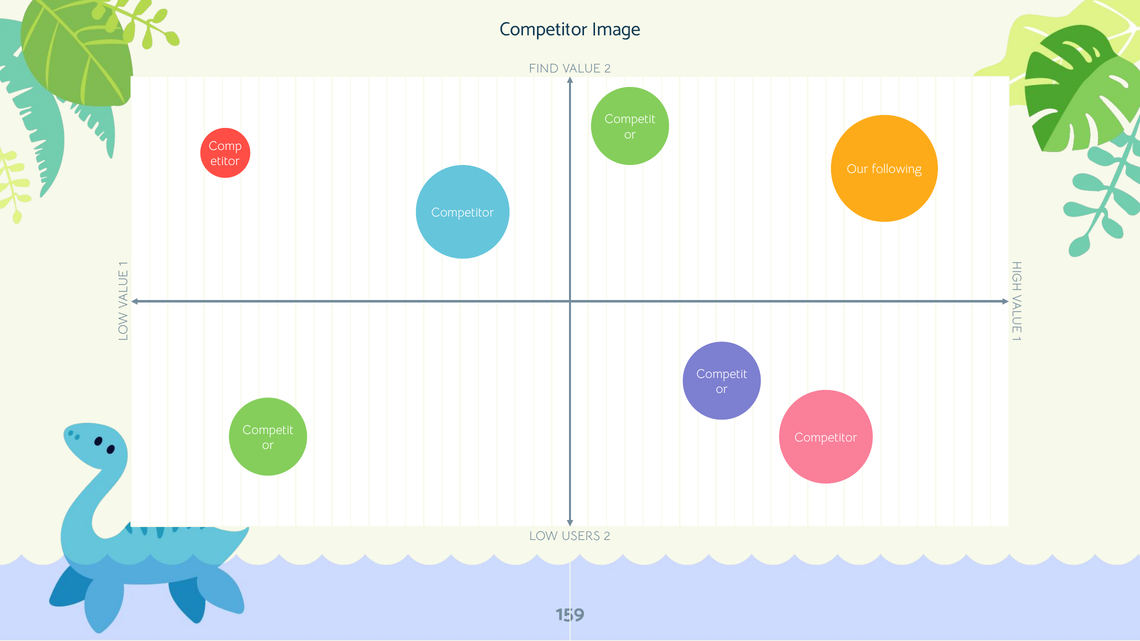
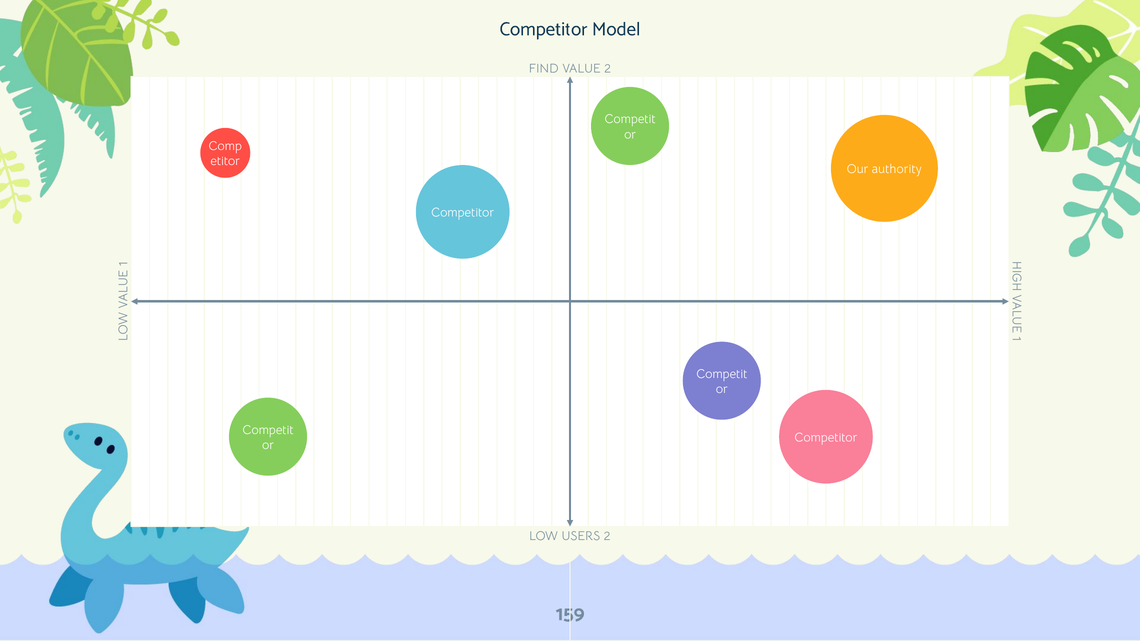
Image: Image -> Model
following: following -> authority
